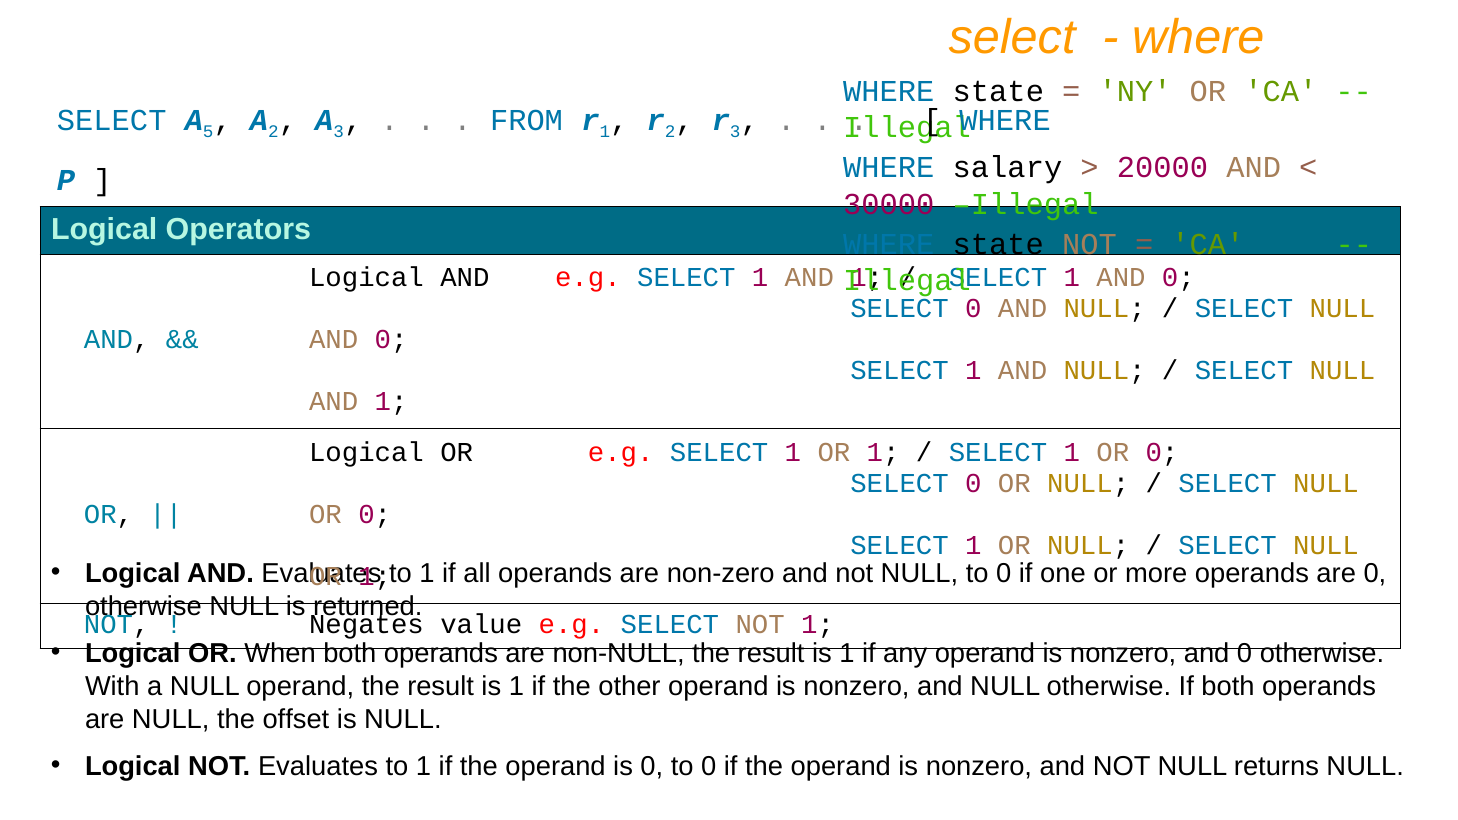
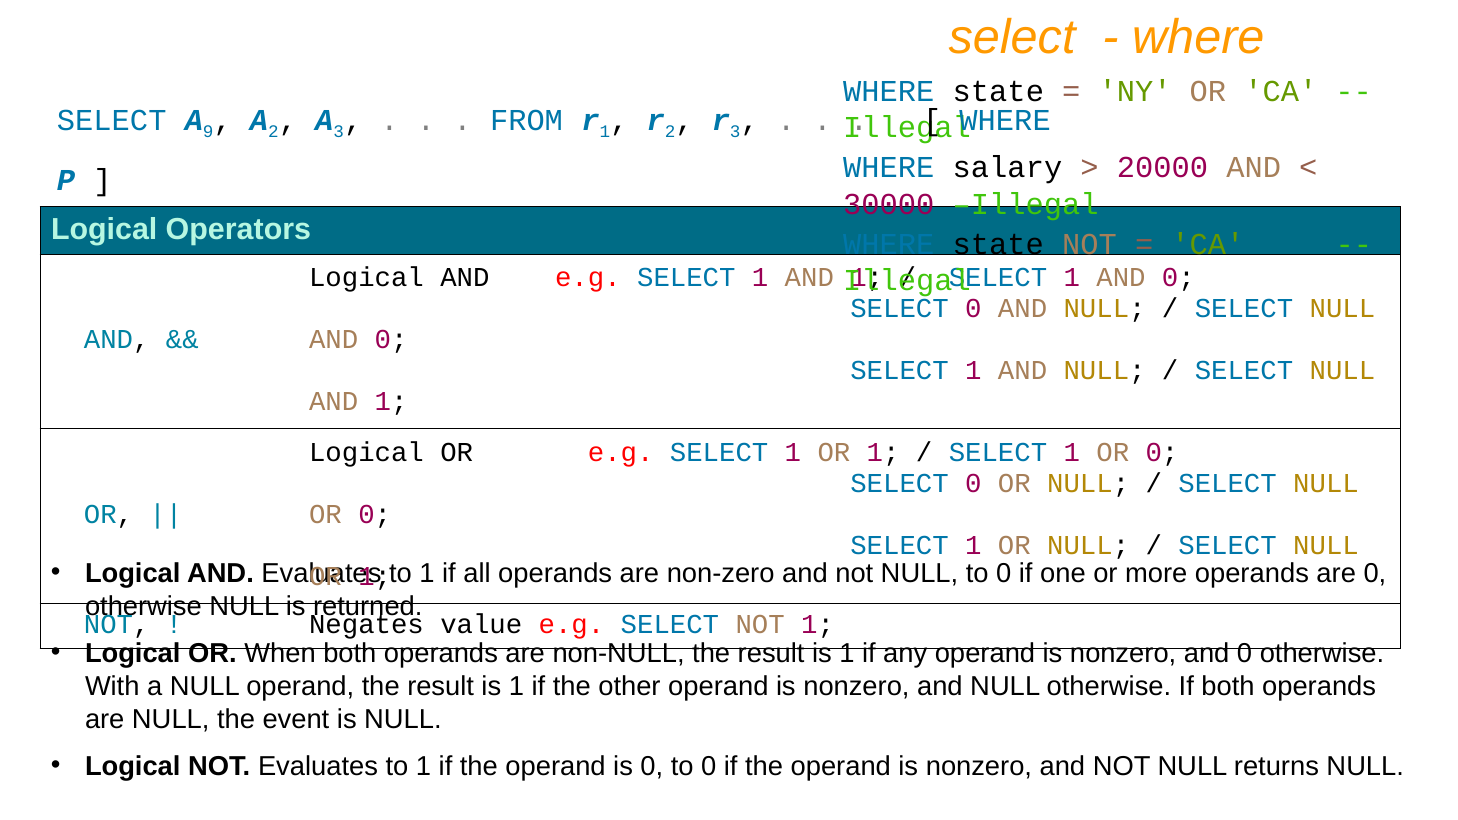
5: 5 -> 9
offset: offset -> event
